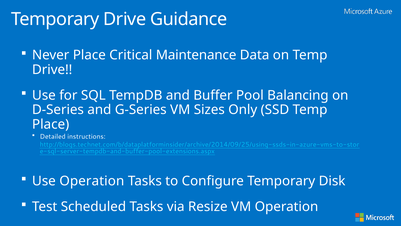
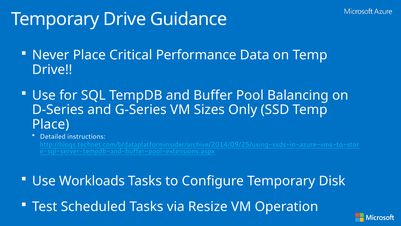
Maintenance: Maintenance -> Performance
Use Operation: Operation -> Workloads
